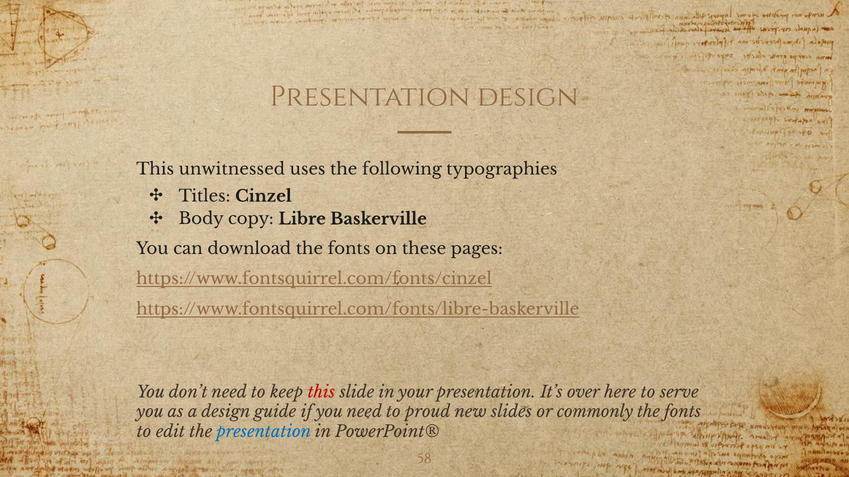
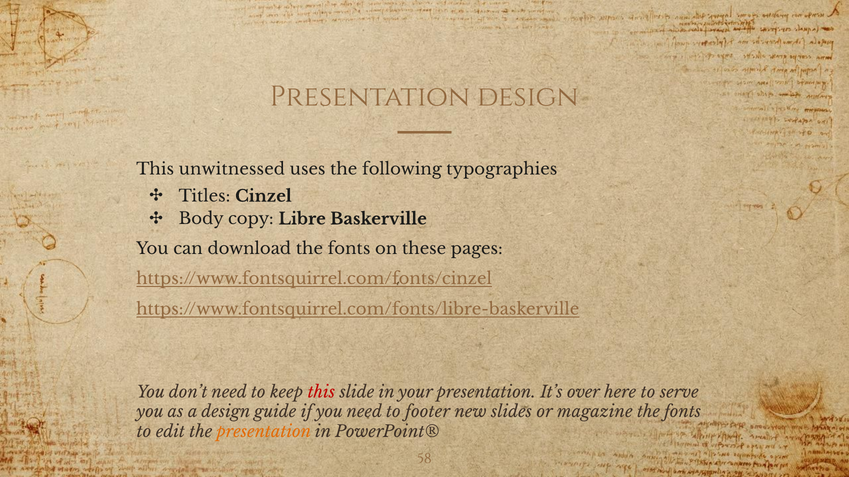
proud: proud -> footer
commonly: commonly -> magazine
presentation at (264, 432) colour: blue -> orange
